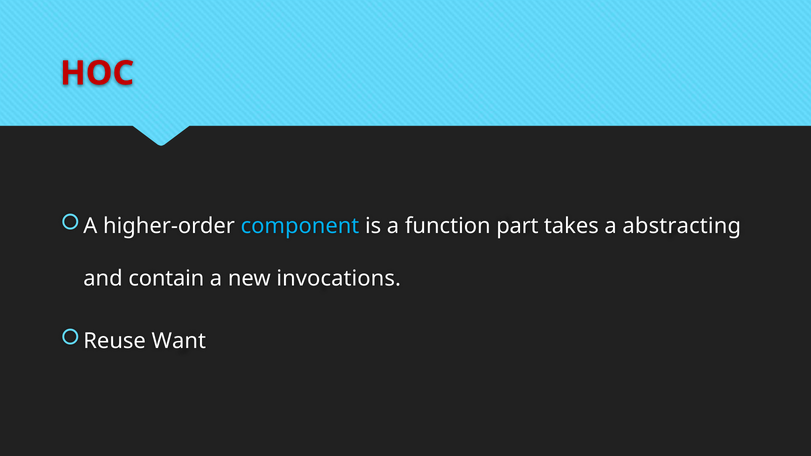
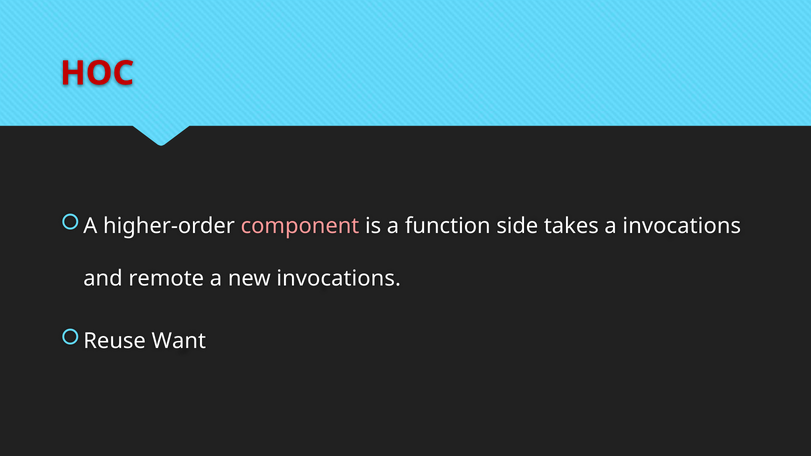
component colour: light blue -> pink
part: part -> side
a abstracting: abstracting -> invocations
contain: contain -> remote
